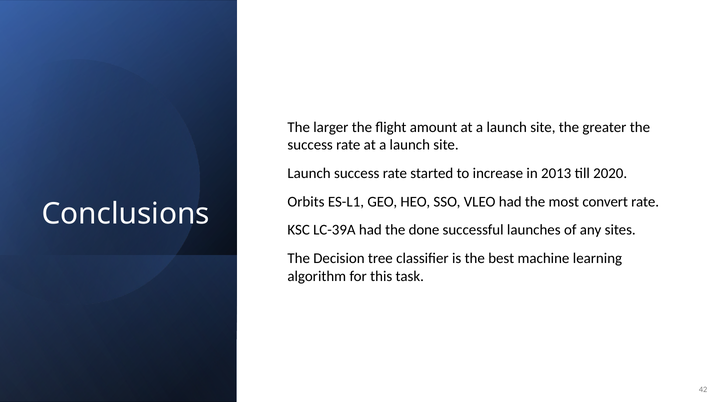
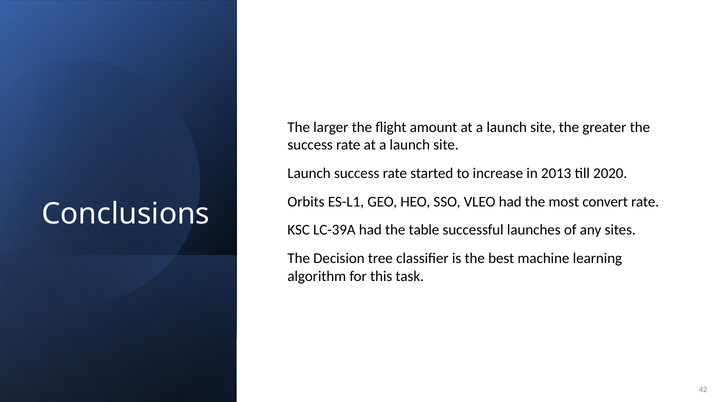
done: done -> table
